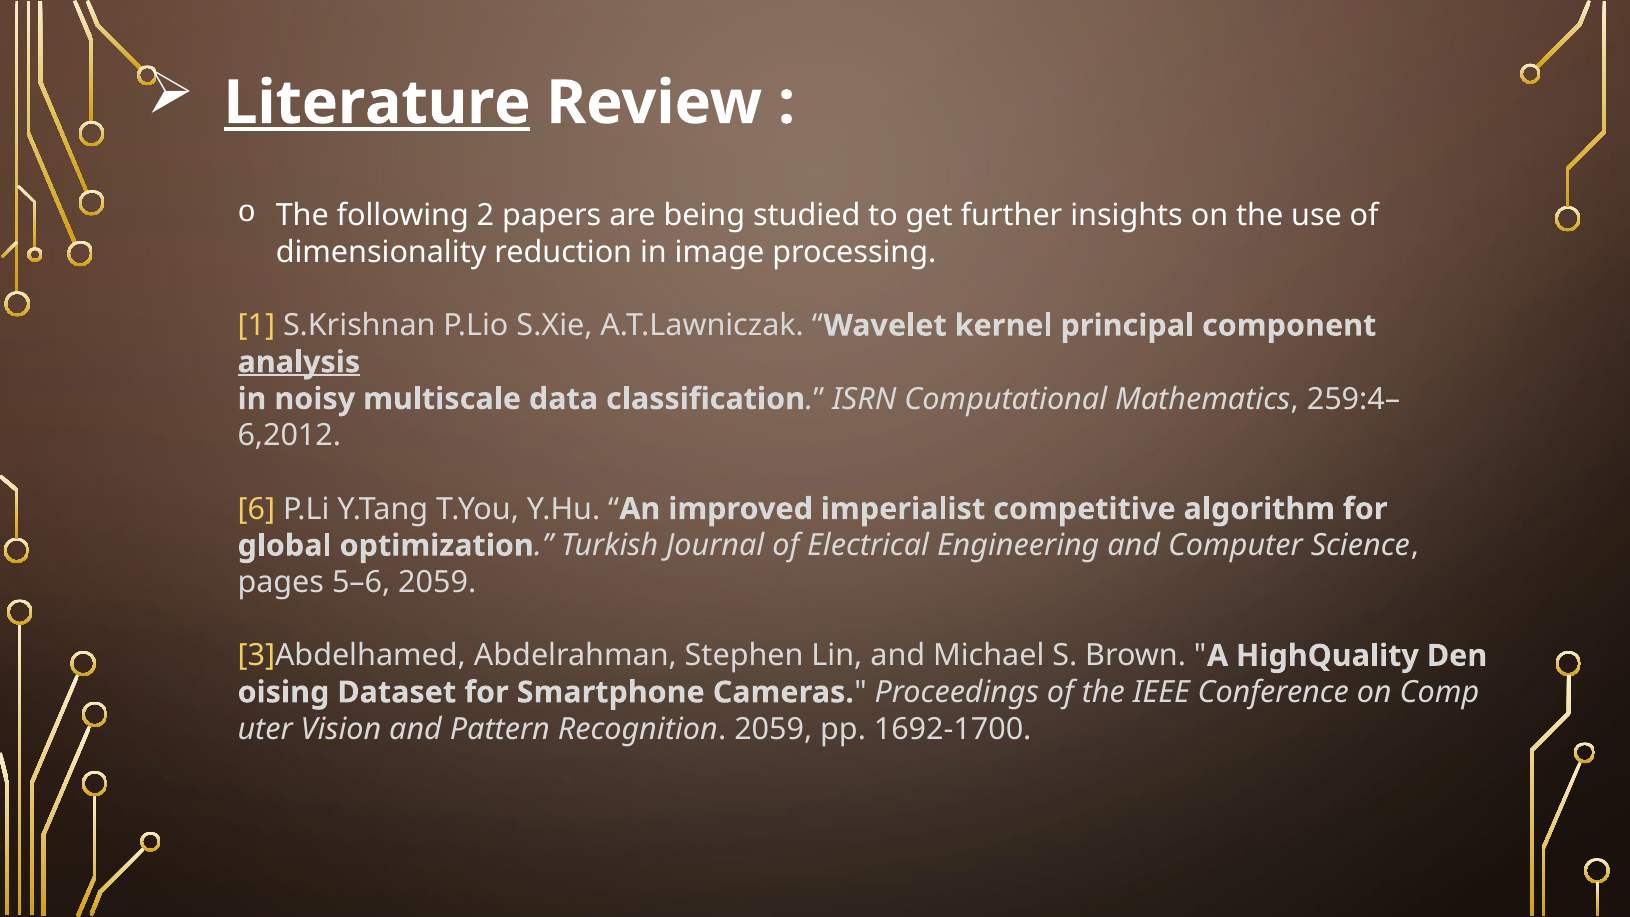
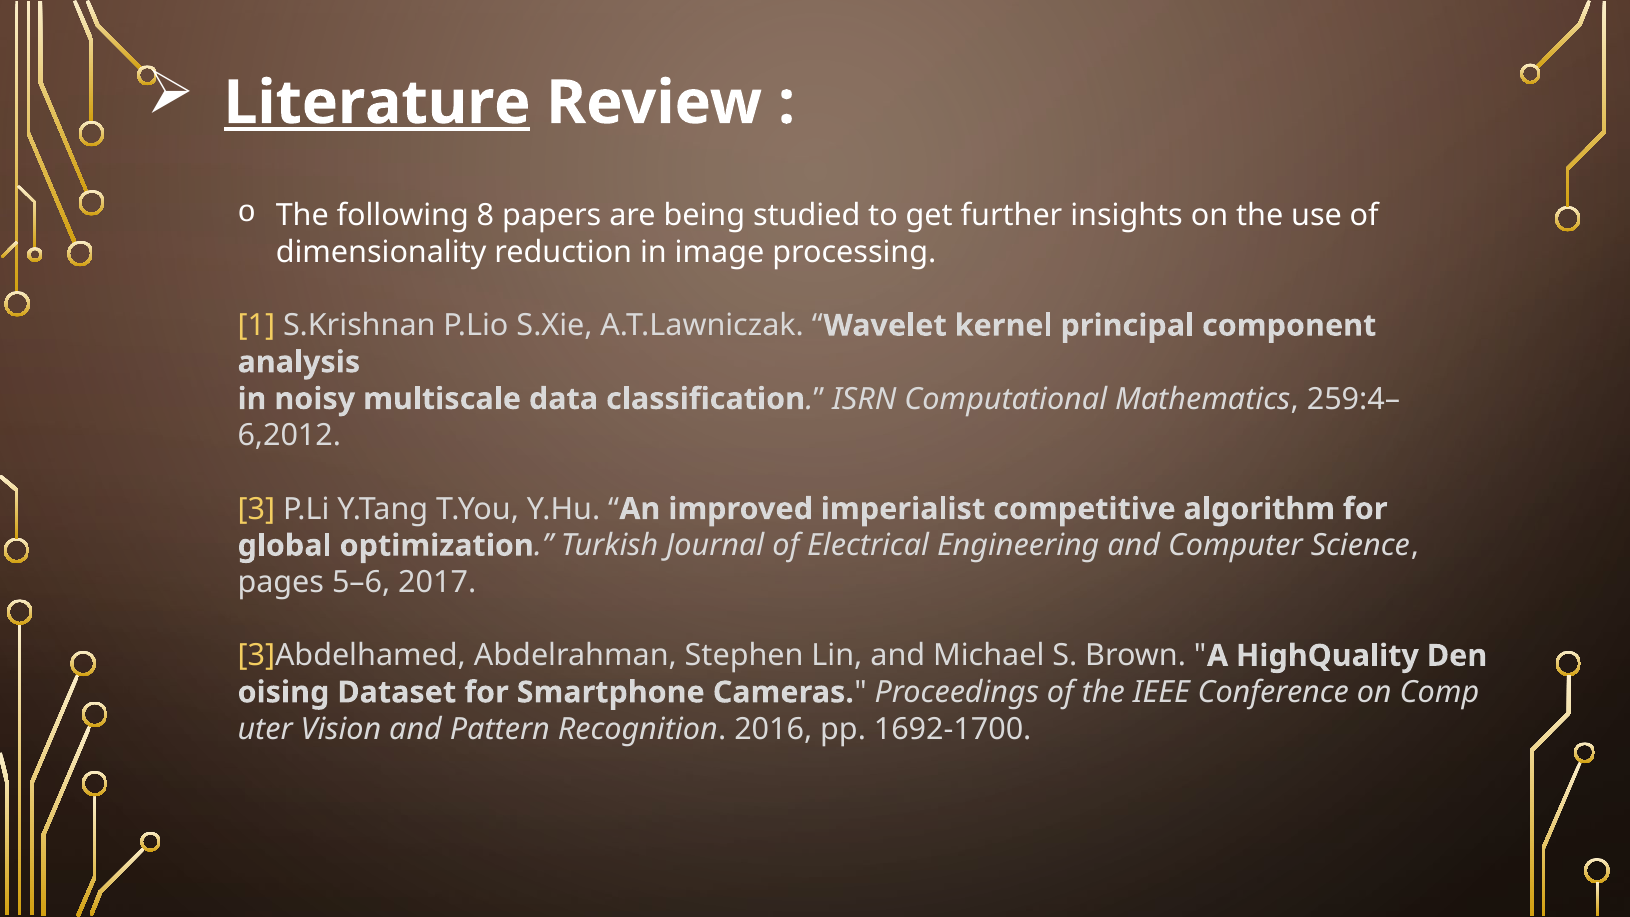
2: 2 -> 8
analysis underline: present -> none
6: 6 -> 3
5–6 2059: 2059 -> 2017
Recognition 2059: 2059 -> 2016
